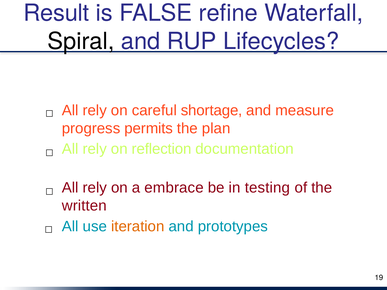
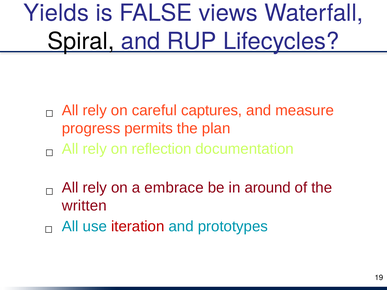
Result: Result -> Yields
refine: refine -> views
shortage: shortage -> captures
testing: testing -> around
iteration colour: orange -> red
